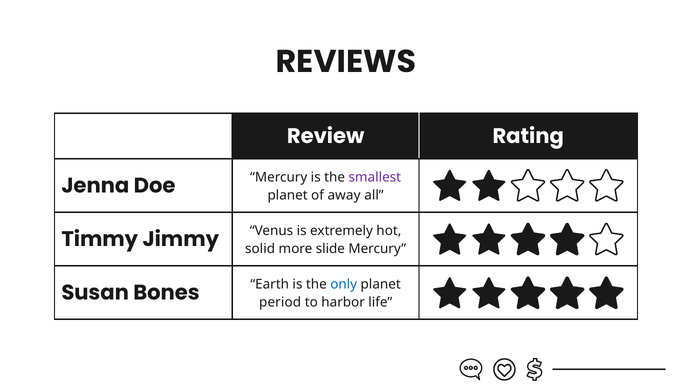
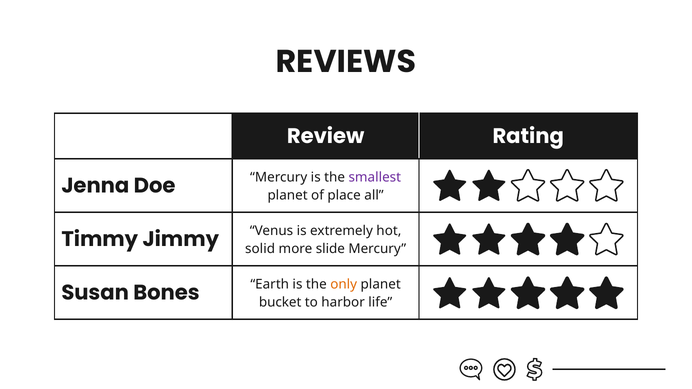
away: away -> place
only colour: blue -> orange
period: period -> bucket
